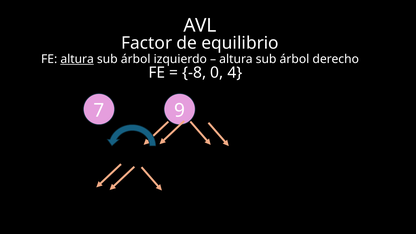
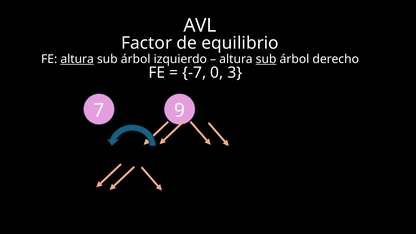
sub at (266, 59) underline: none -> present
-8: -8 -> -7
4: 4 -> 3
